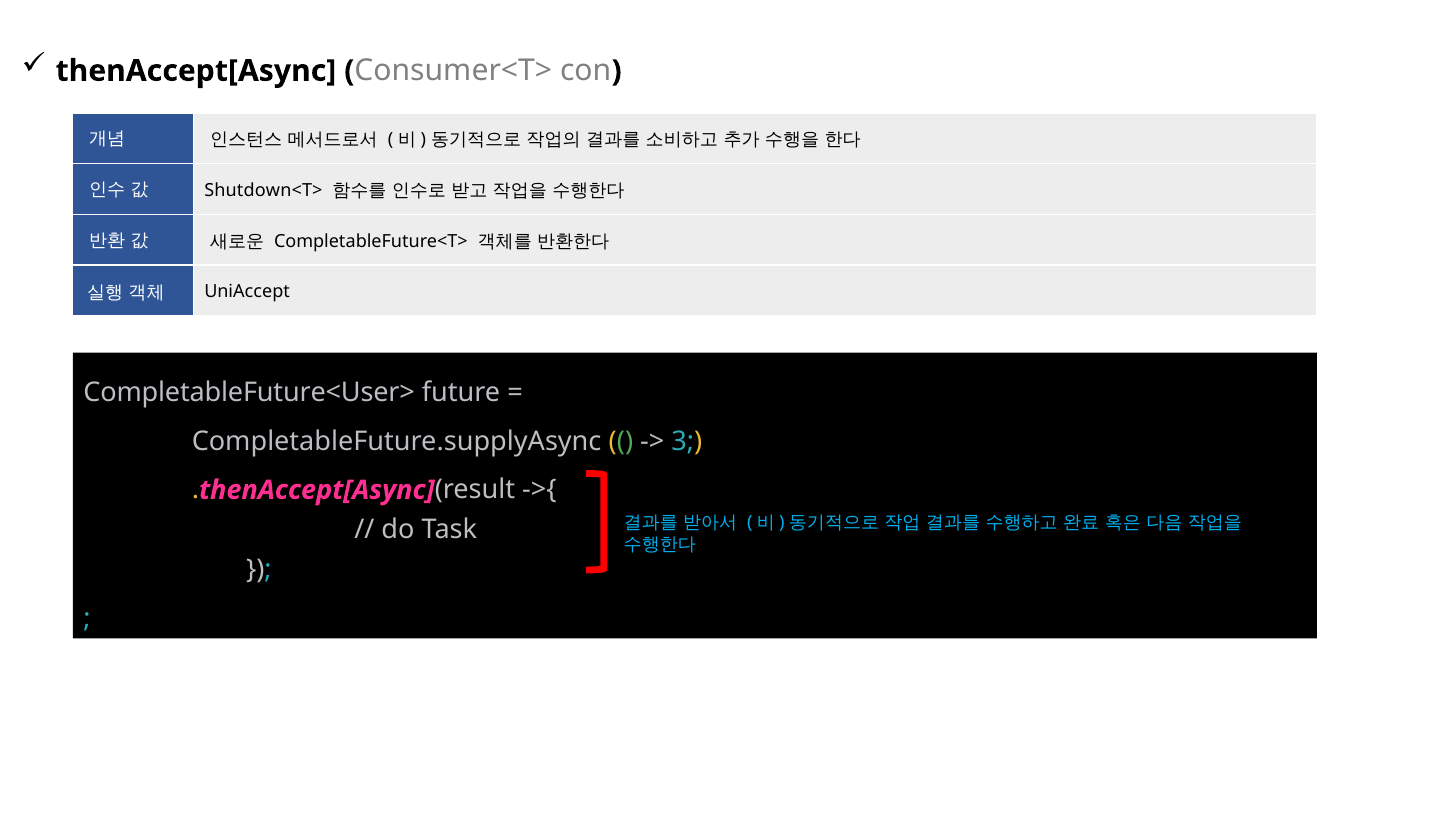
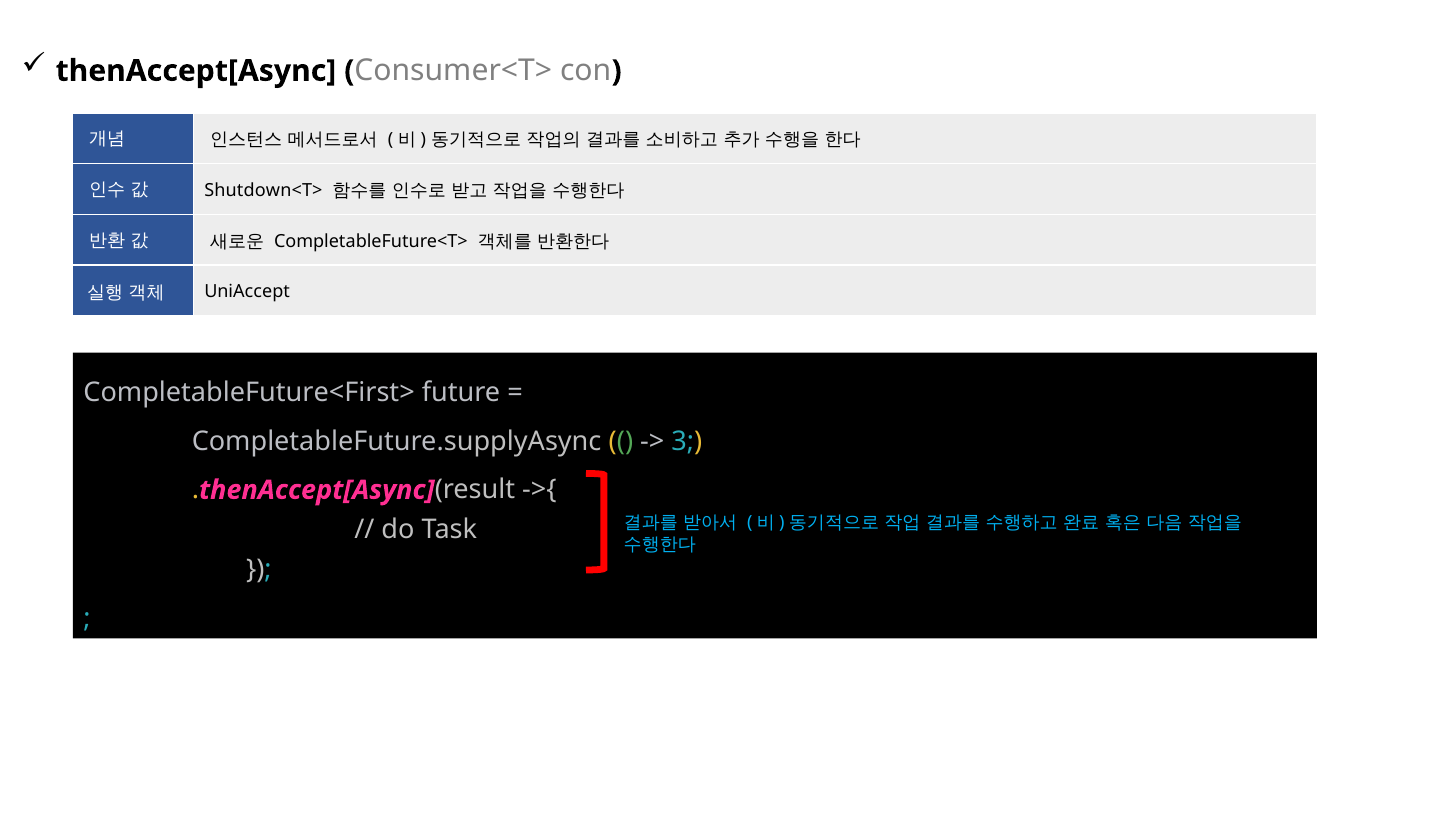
CompletableFuture<User>: CompletableFuture<User> -> CompletableFuture<First>
